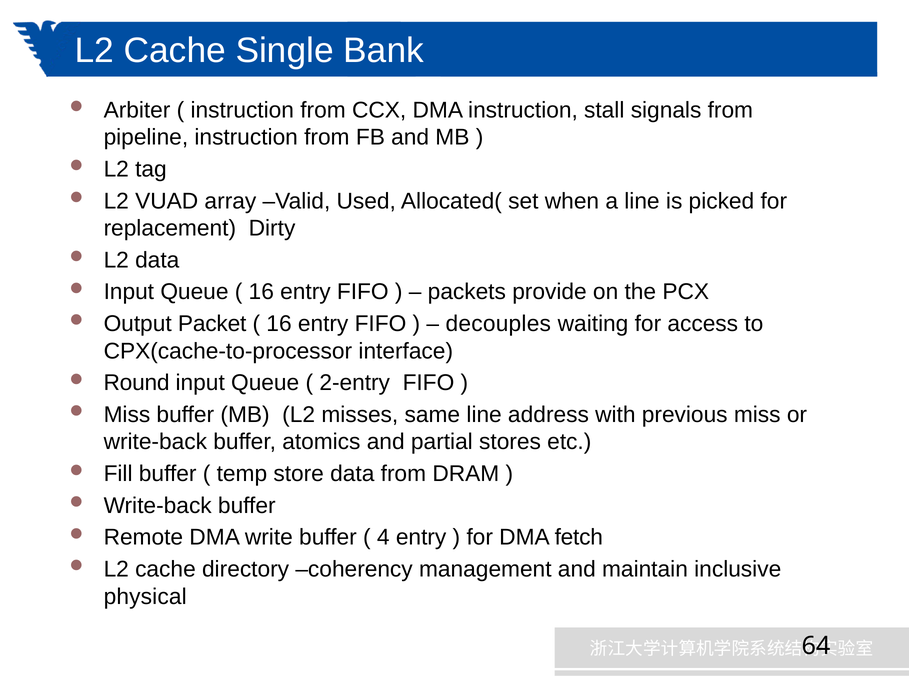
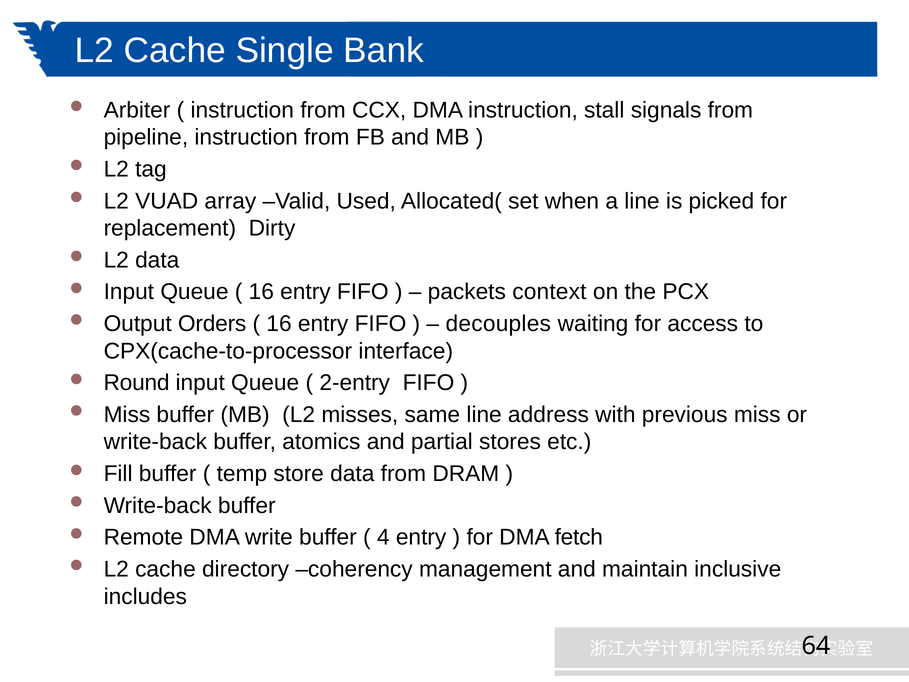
provide: provide -> context
Packet: Packet -> Orders
physical: physical -> includes
